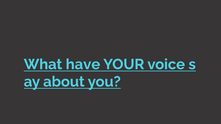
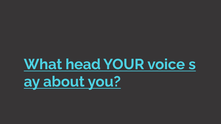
have: have -> head
